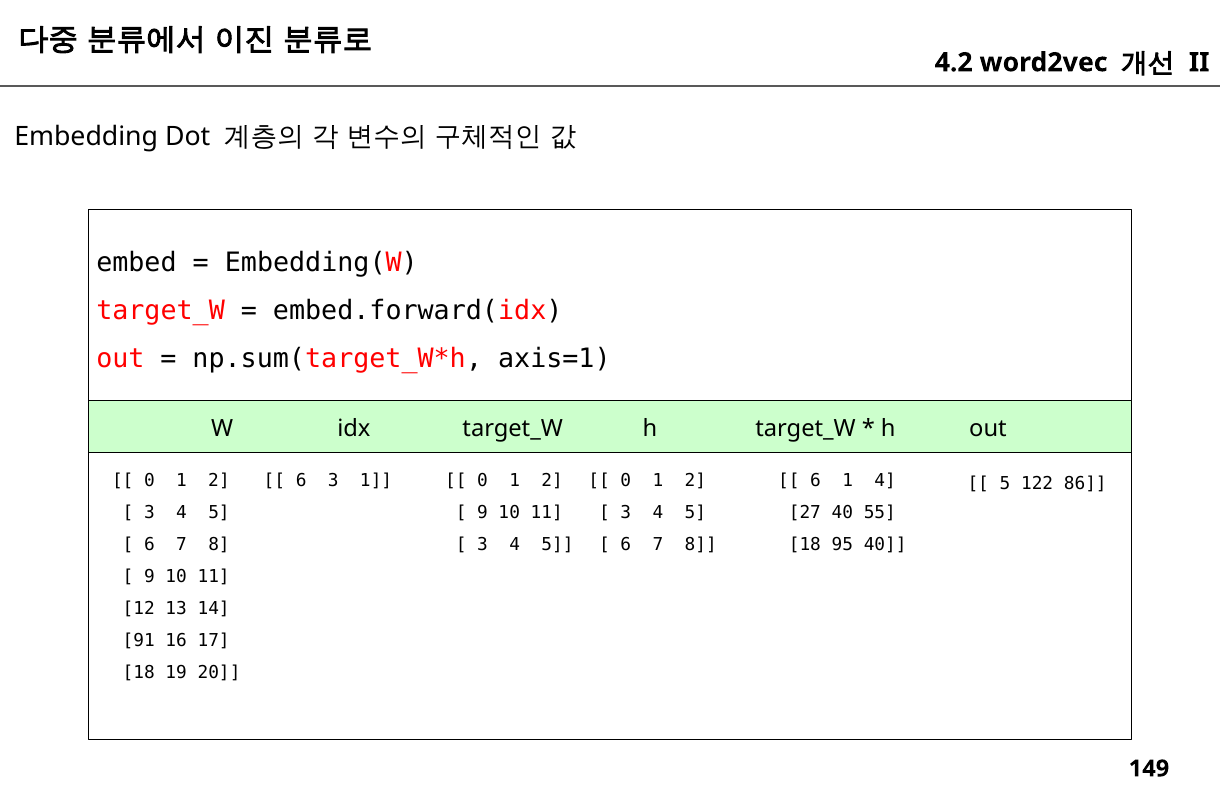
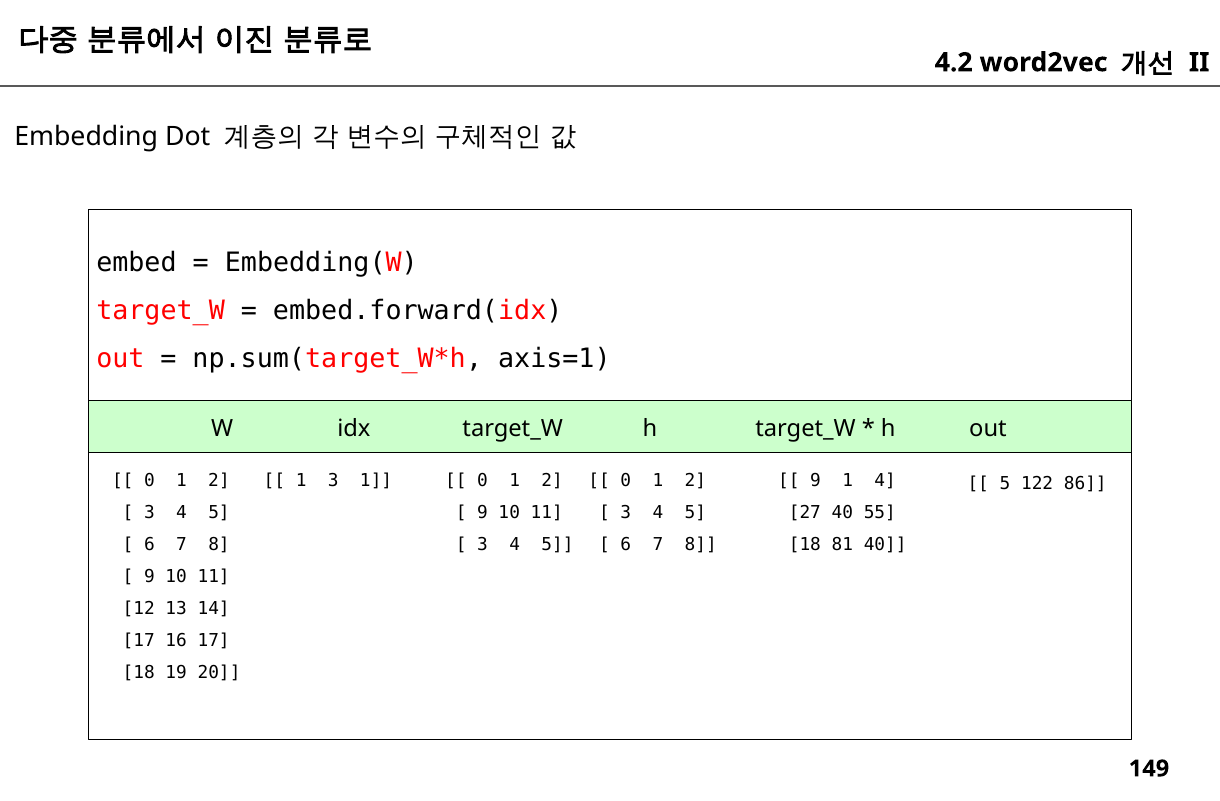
6 at (301, 481): 6 -> 1
6 at (816, 481): 6 -> 9
95: 95 -> 81
91 at (139, 641): 91 -> 17
